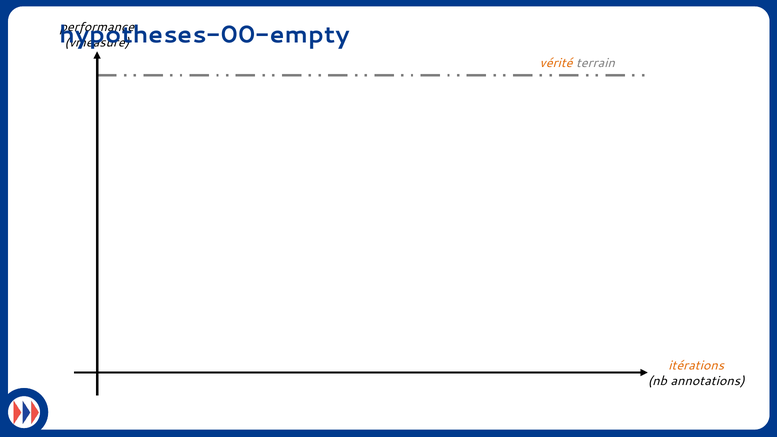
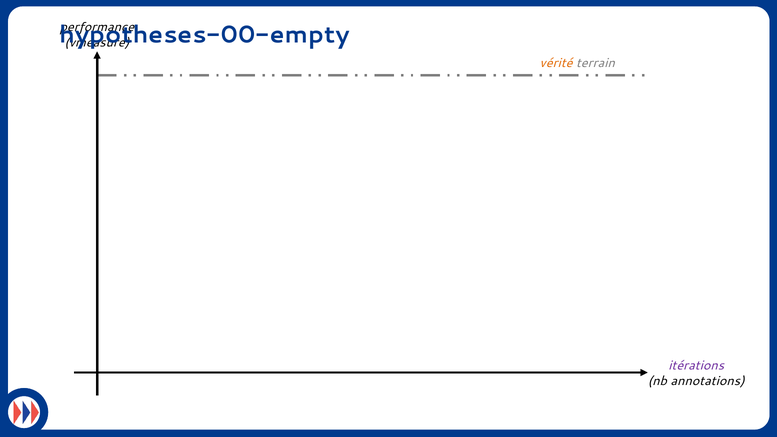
itérations colour: orange -> purple
